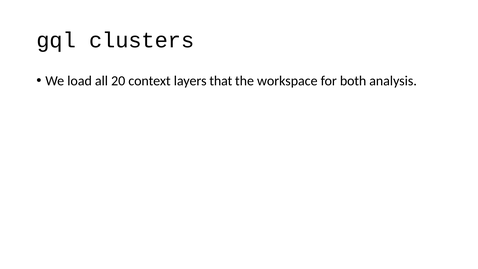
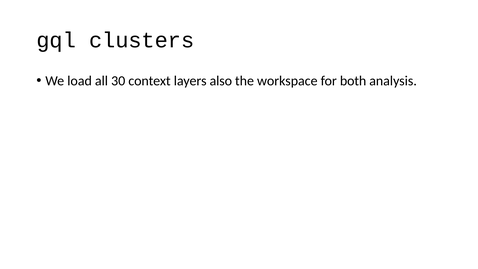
20: 20 -> 30
that: that -> also
